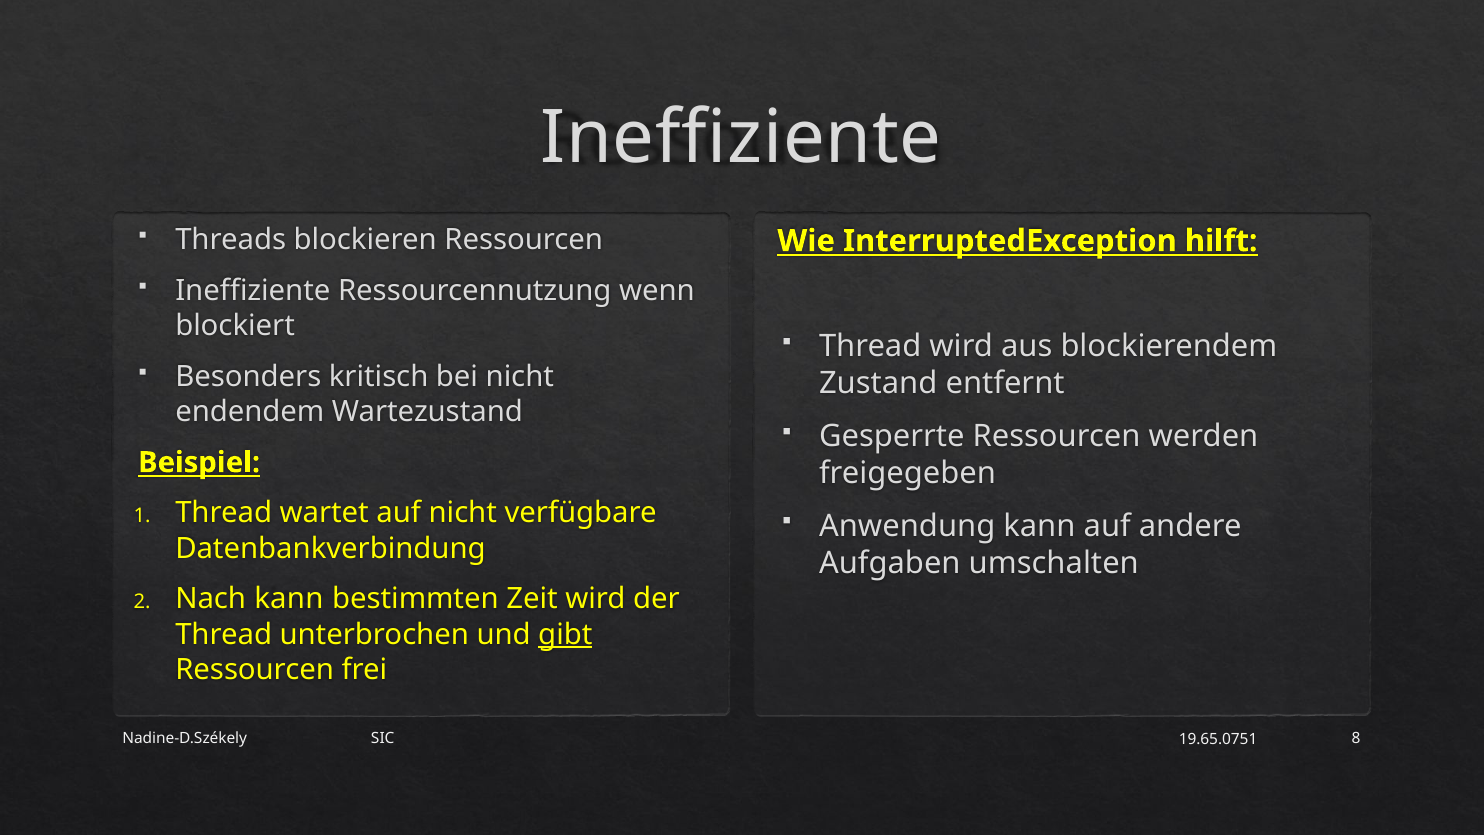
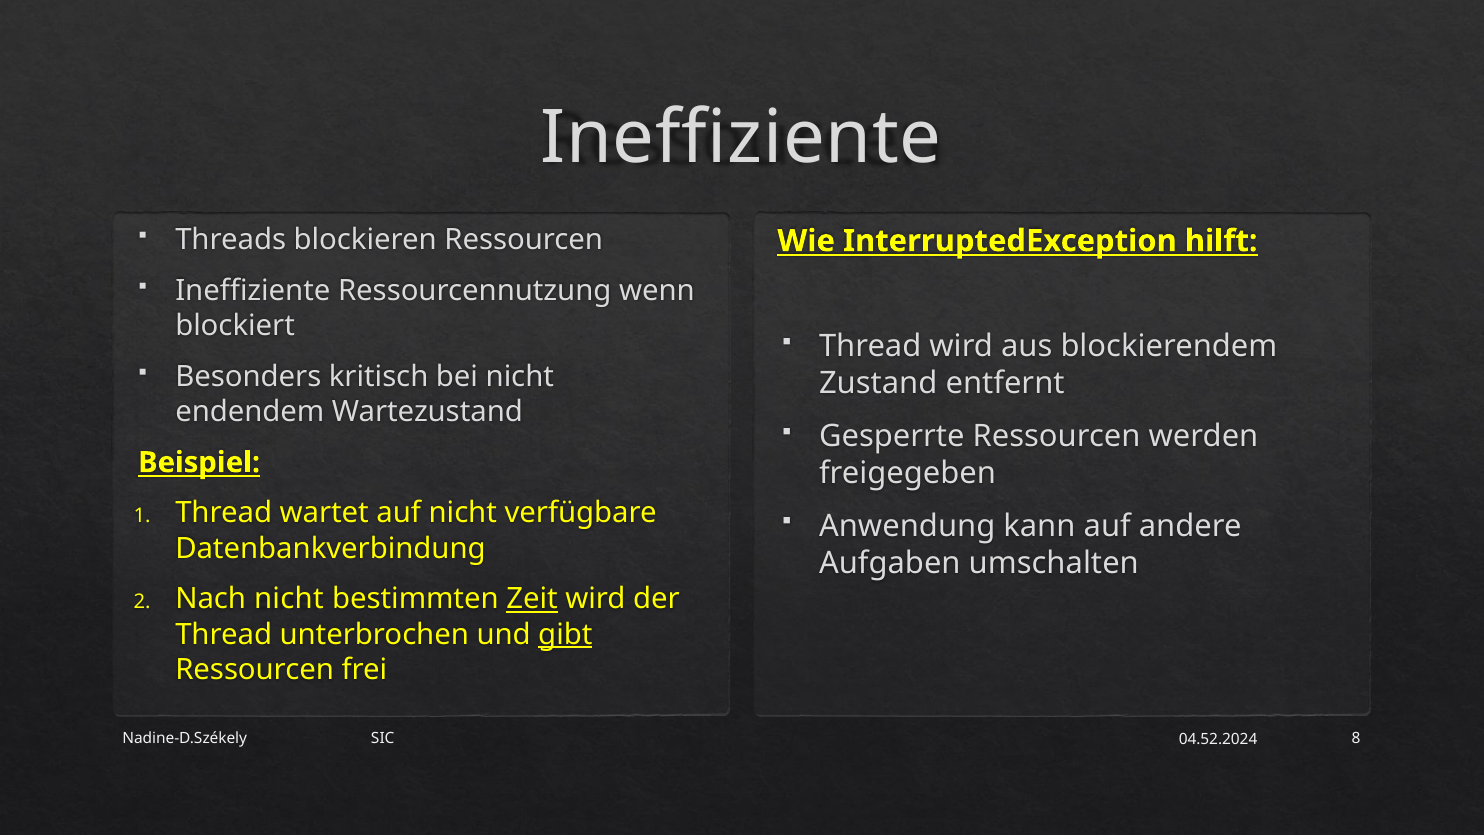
Nach kann: kann -> nicht
Zeit underline: none -> present
19.65.0751: 19.65.0751 -> 04.52.2024
